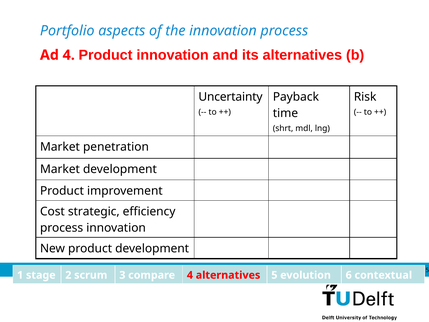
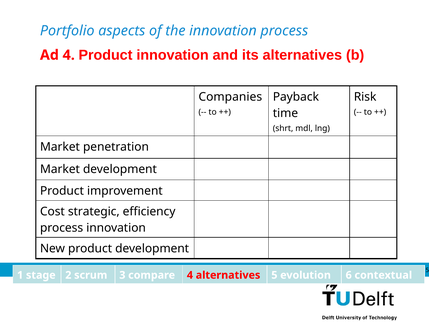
Uncertainty: Uncertainty -> Companies
